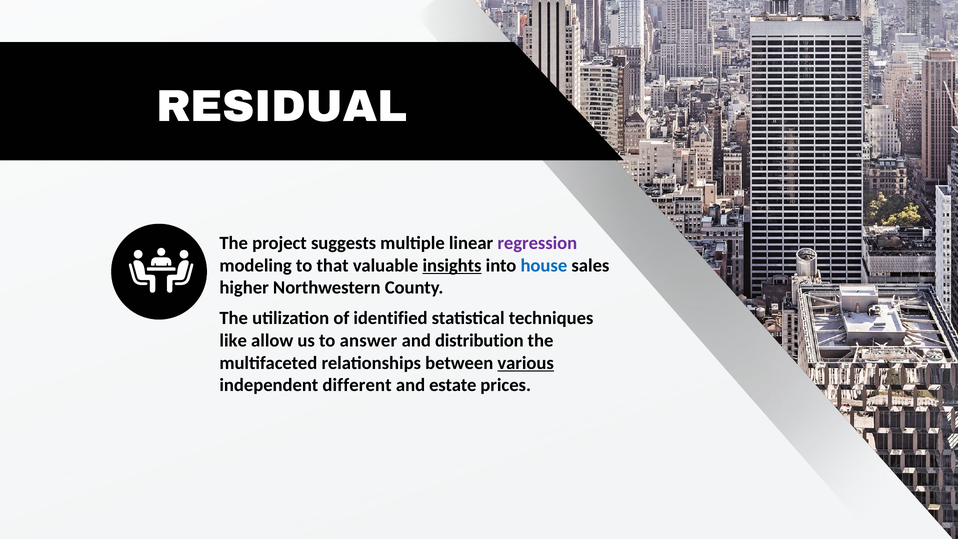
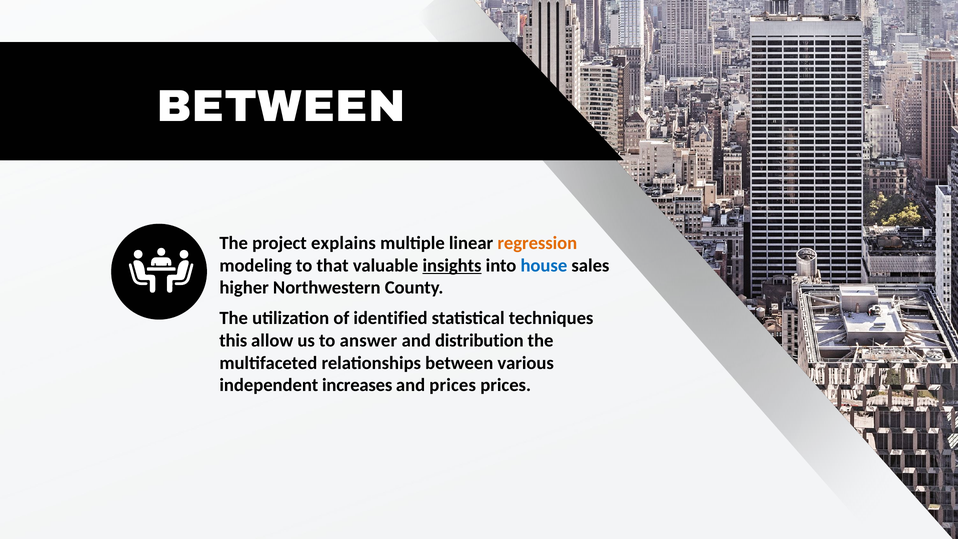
RESIDUAL at (281, 106): RESIDUAL -> BETWEEN
suggests: suggests -> explains
regression colour: purple -> orange
like: like -> this
various underline: present -> none
different: different -> increases
and estate: estate -> prices
